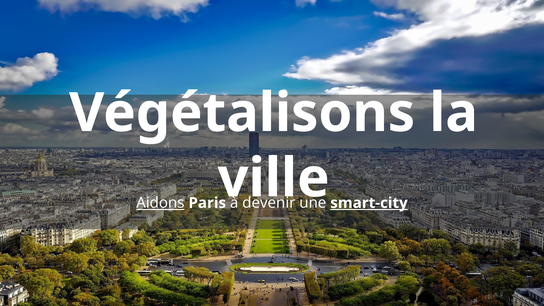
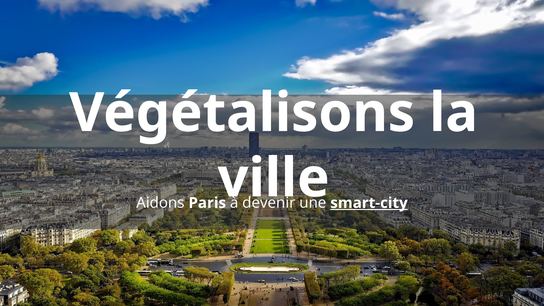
Aidons underline: present -> none
